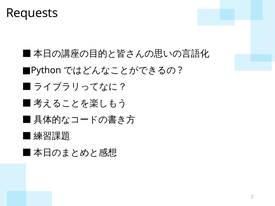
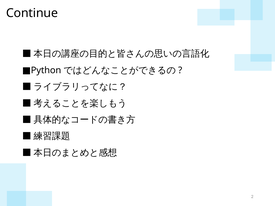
Requests: Requests -> Continue
